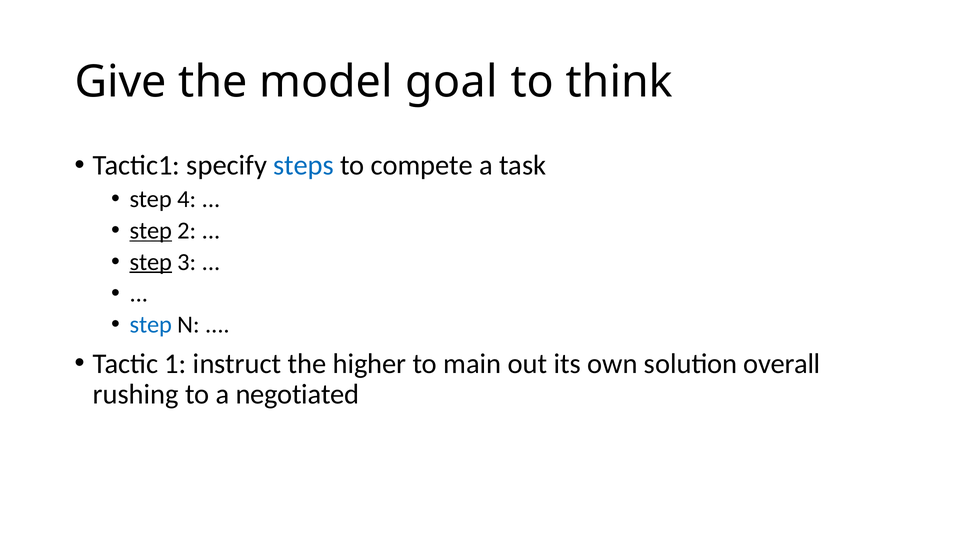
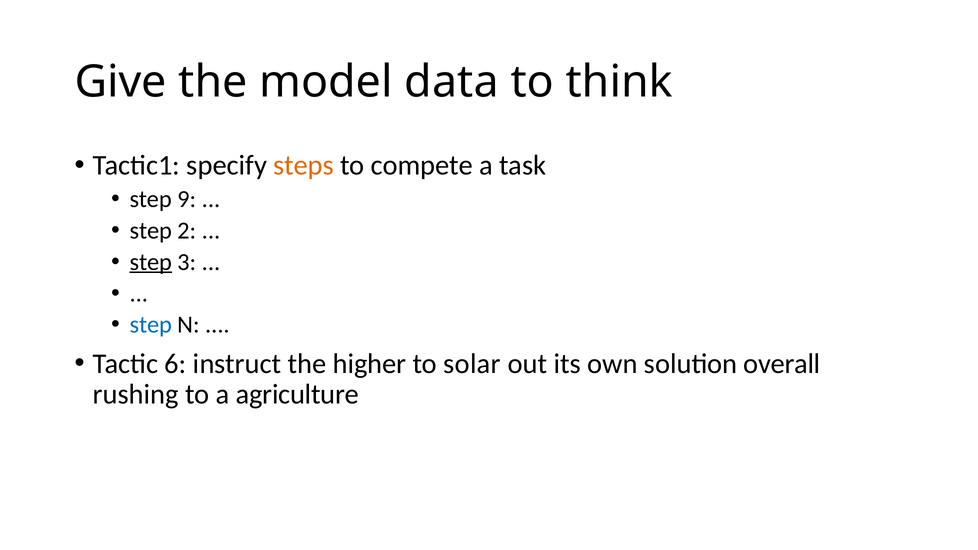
goal: goal -> data
steps colour: blue -> orange
4: 4 -> 9
step at (151, 231) underline: present -> none
1: 1 -> 6
main: main -> solar
negotiated: negotiated -> agriculture
